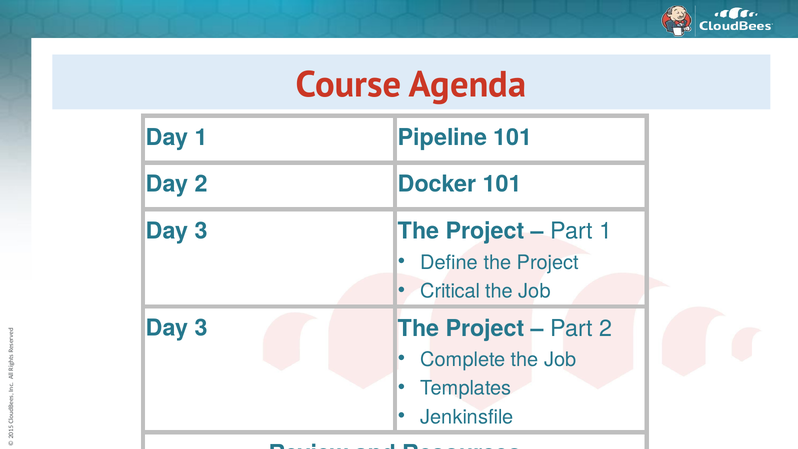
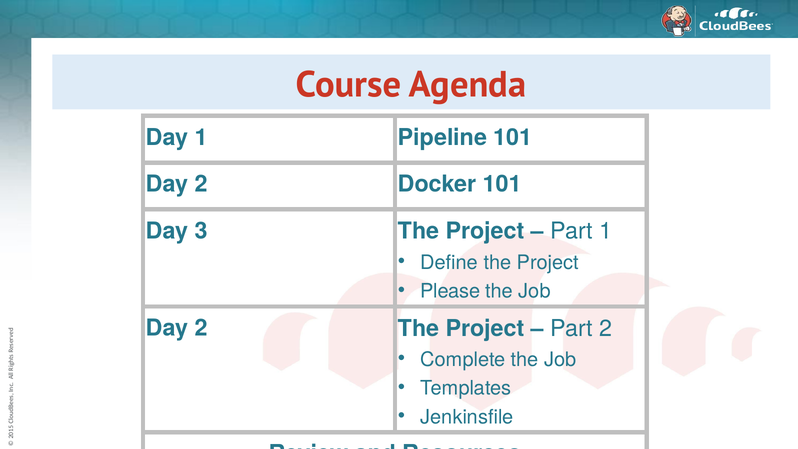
Critical: Critical -> Please
3 at (201, 328): 3 -> 2
